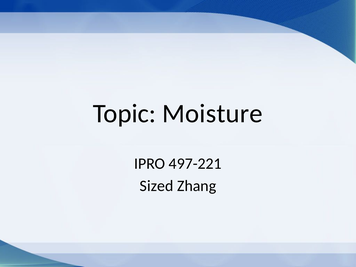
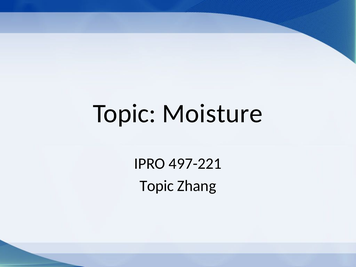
Sized at (157, 186): Sized -> Topic
